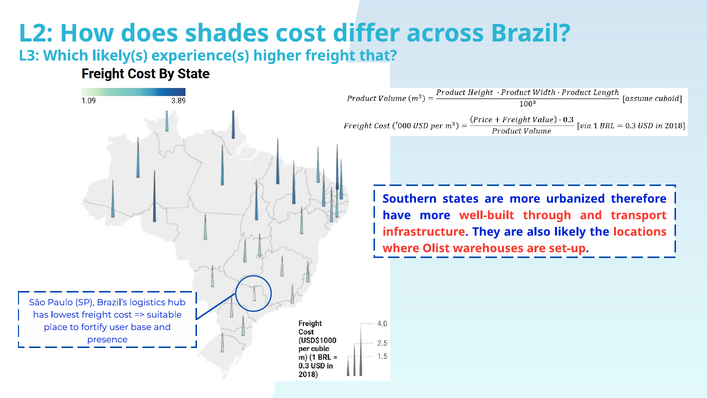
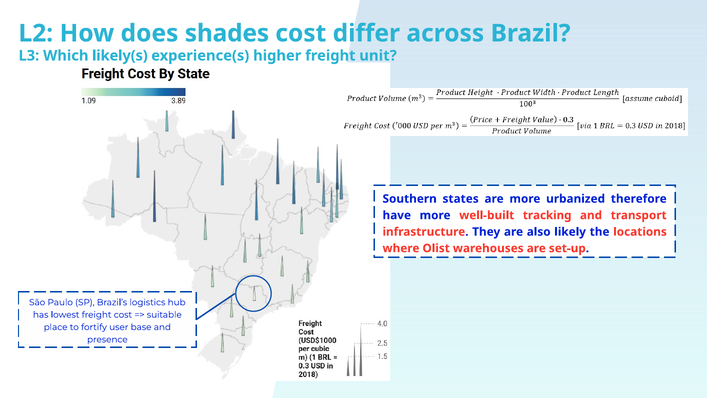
that: that -> unit
through: through -> tracking
